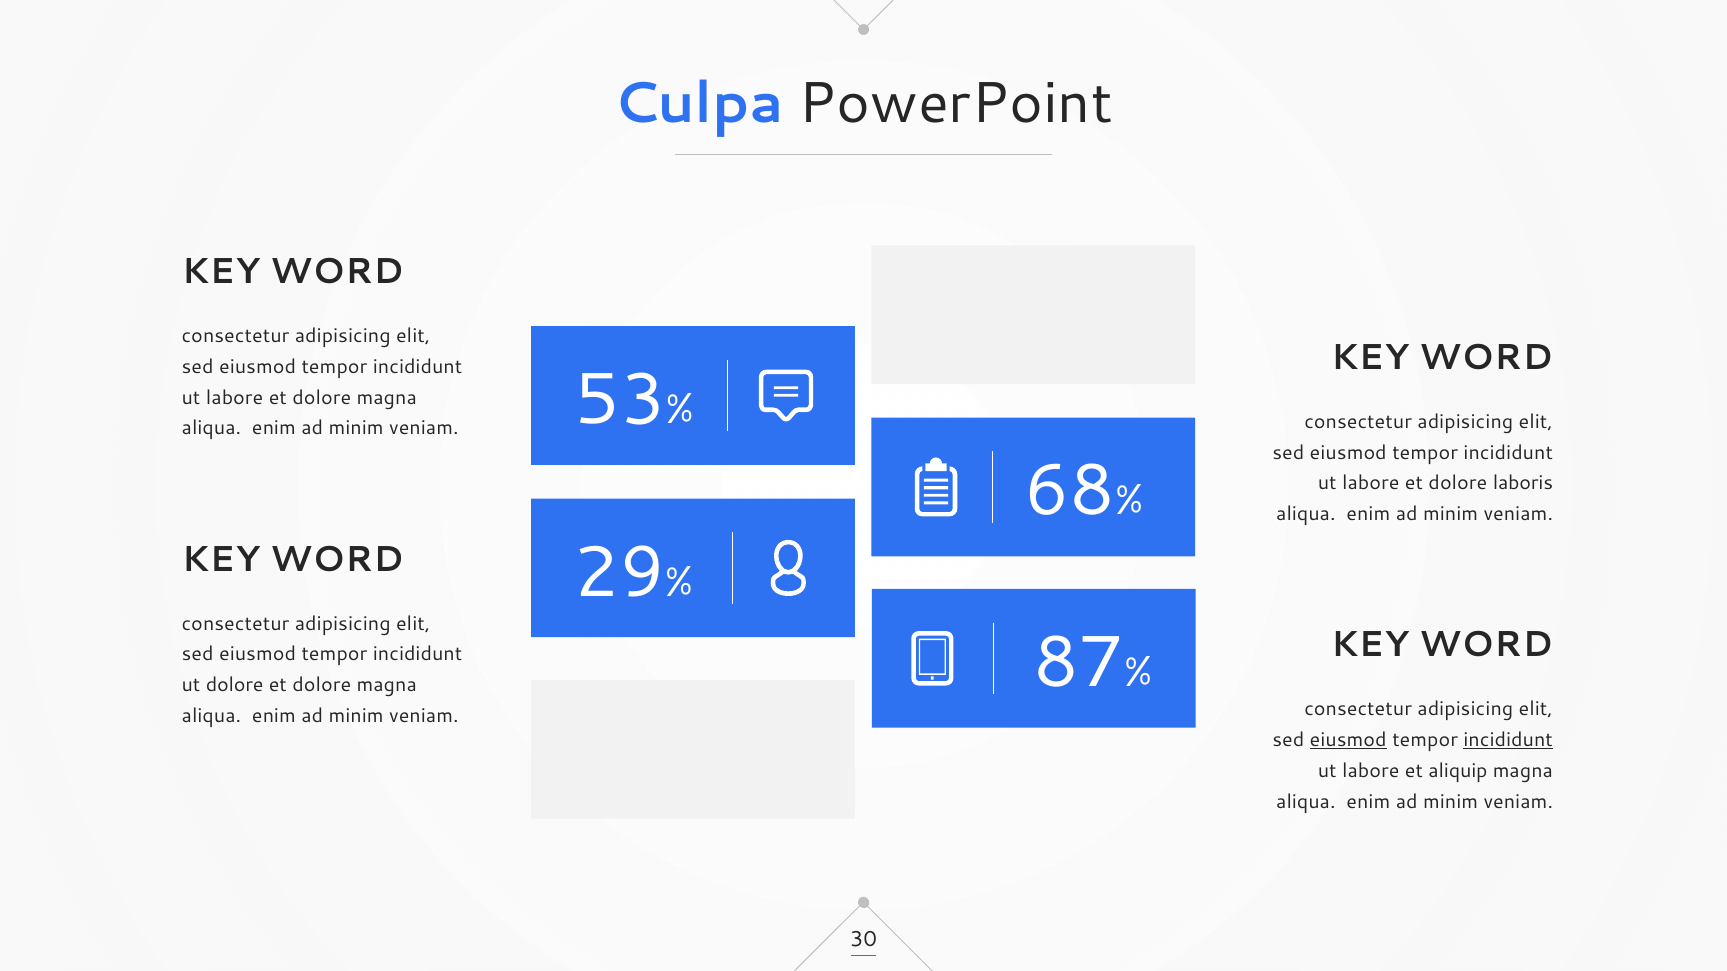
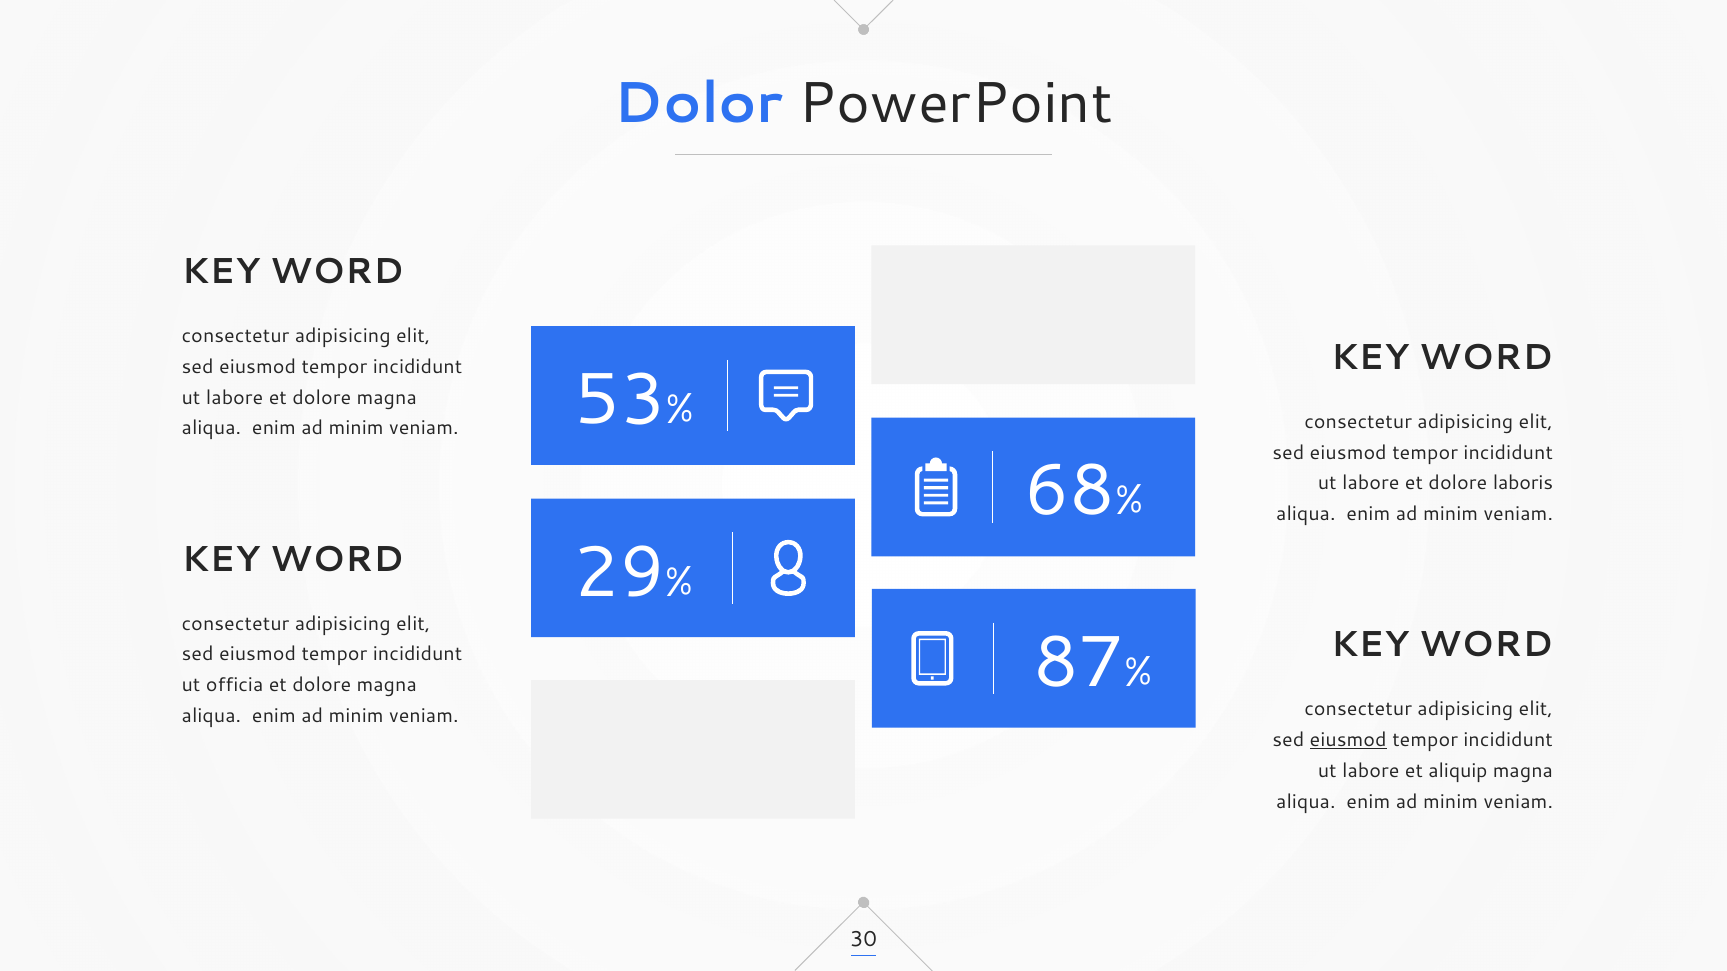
Culpa: Culpa -> Dolor
ut dolore: dolore -> officia
incididunt at (1508, 741) underline: present -> none
